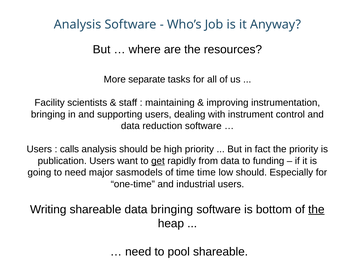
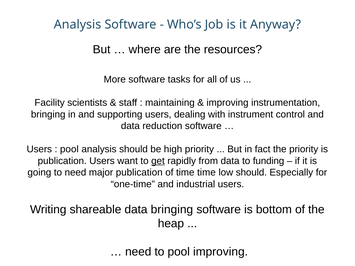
More separate: separate -> software
calls at (69, 149): calls -> pool
major sasmodels: sasmodels -> publication
the at (316, 210) underline: present -> none
pool shareable: shareable -> improving
